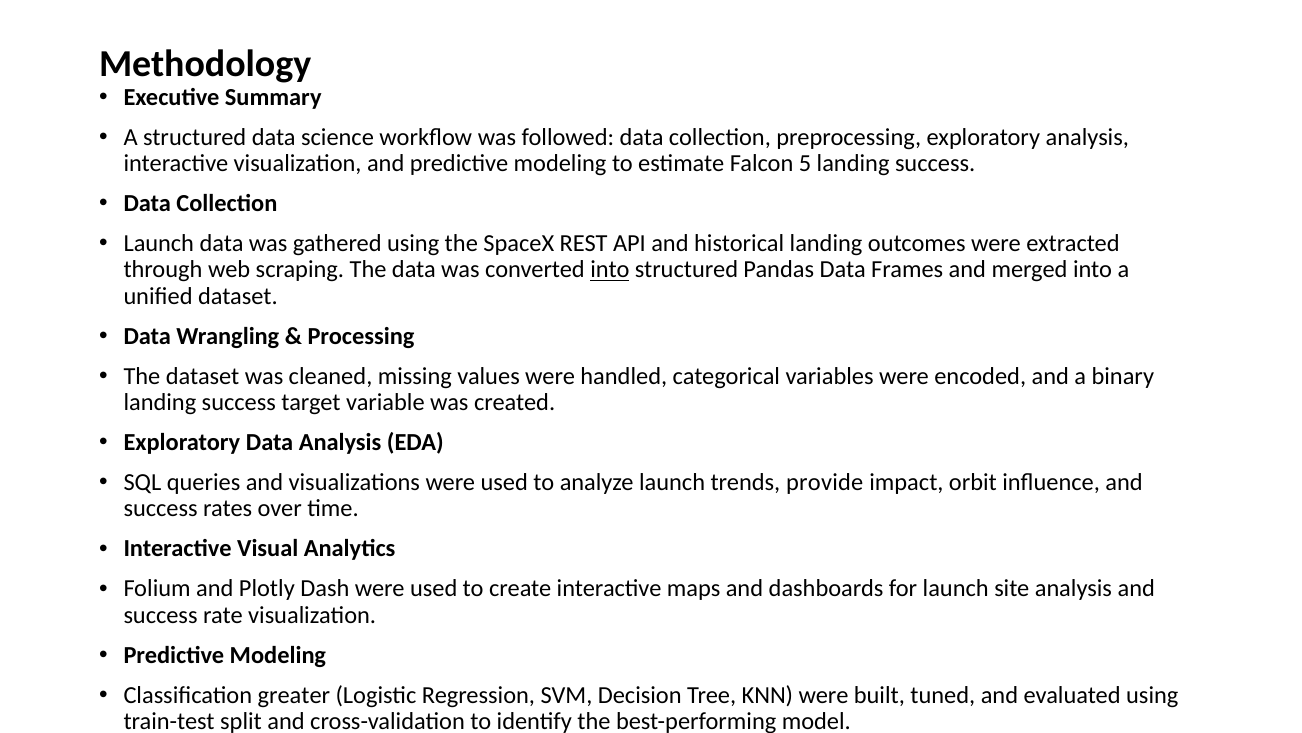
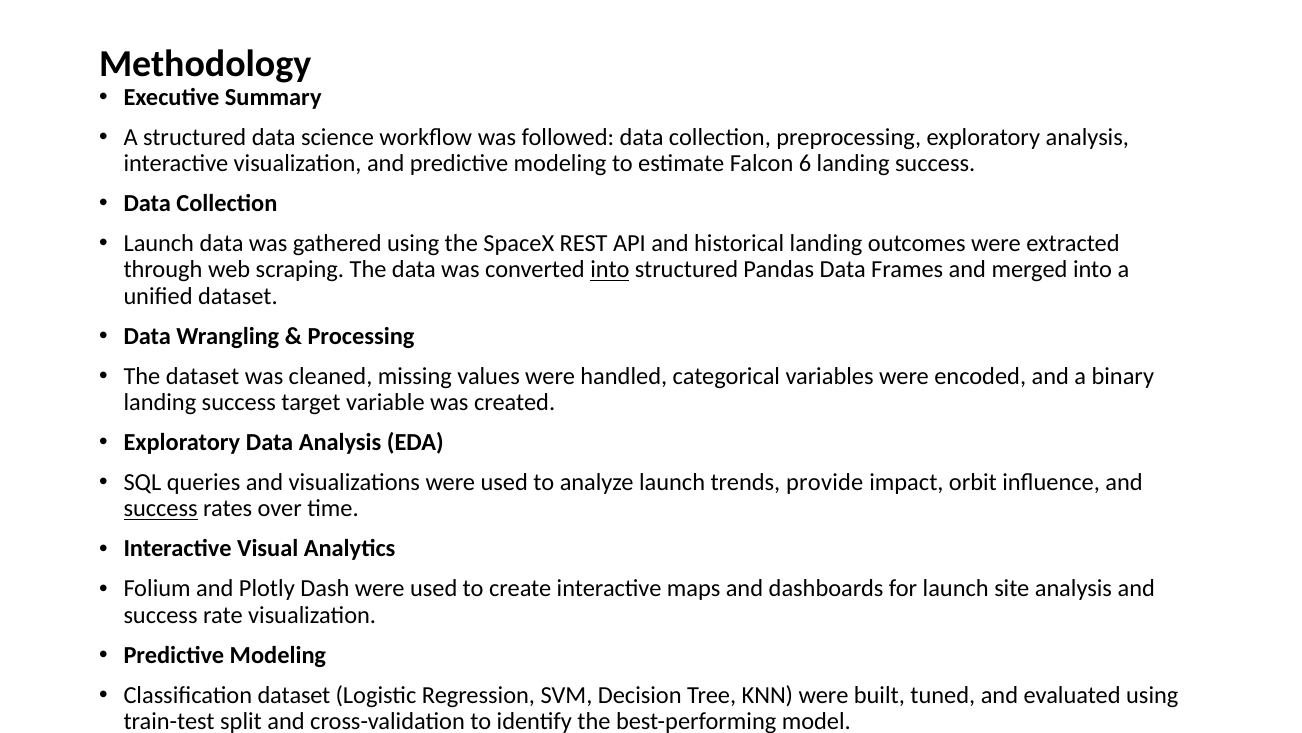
5: 5 -> 6
success at (161, 508) underline: none -> present
Classification greater: greater -> dataset
